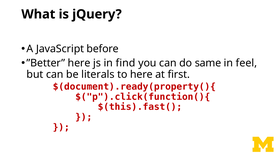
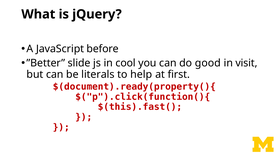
”Better here: here -> slide
find: find -> cool
same: same -> good
feel: feel -> visit
to here: here -> help
